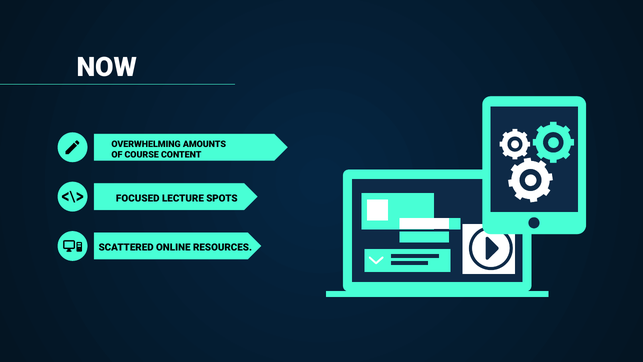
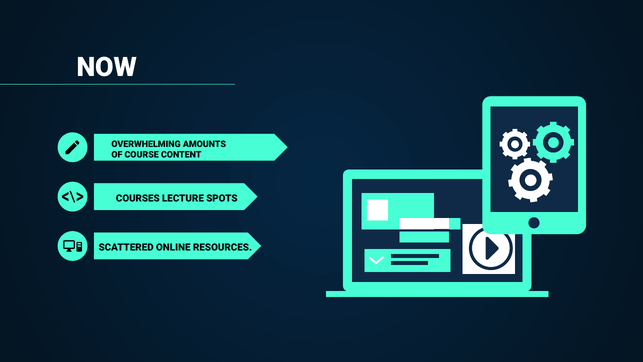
FOCUSED: FOCUSED -> COURSES
